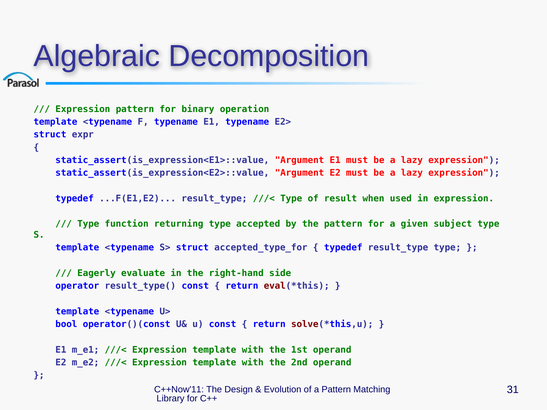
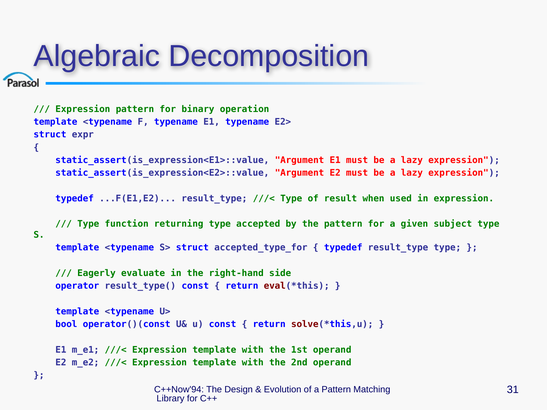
C++Now'11: C++Now'11 -> C++Now'94
